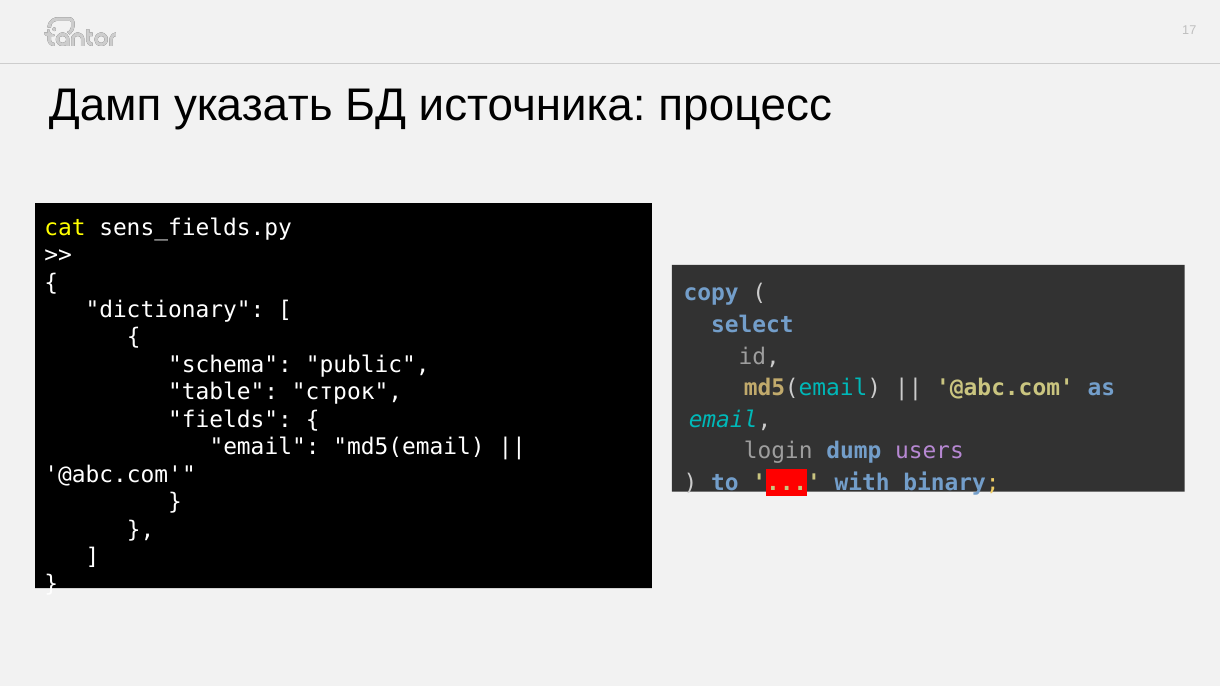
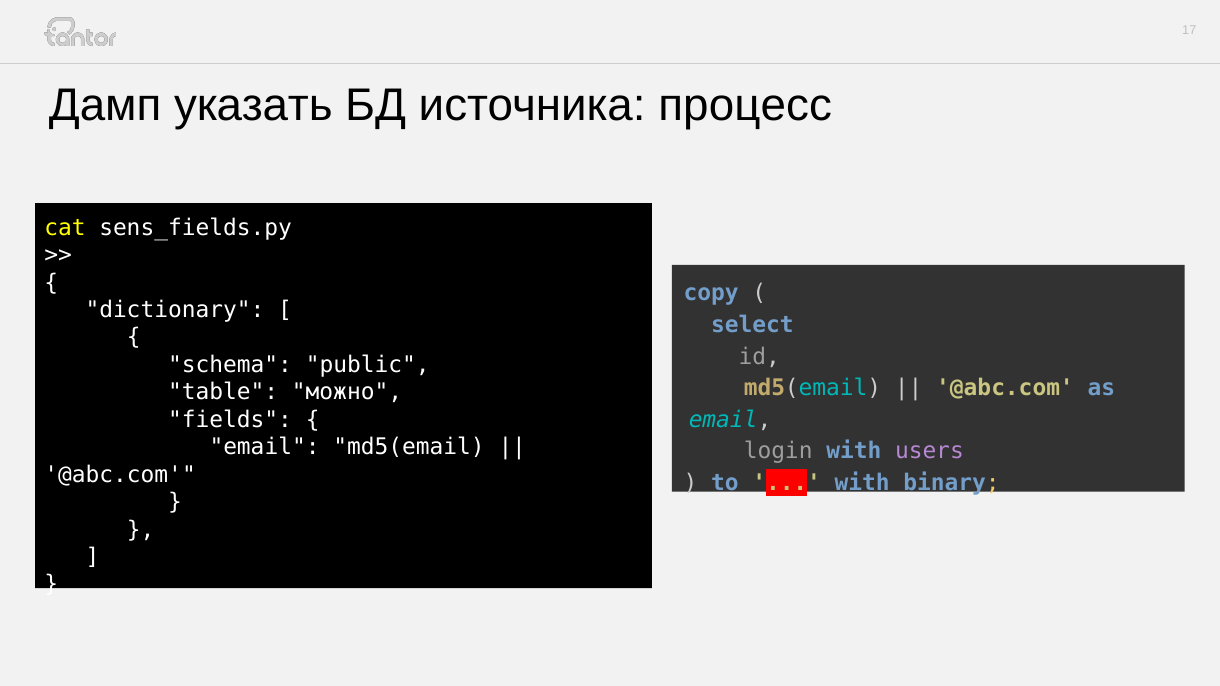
строк: строк -> можно
login dump: dump -> with
